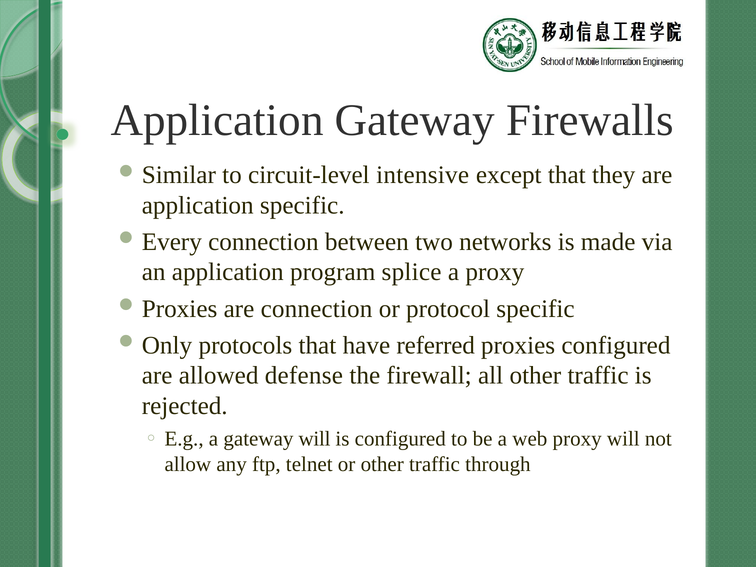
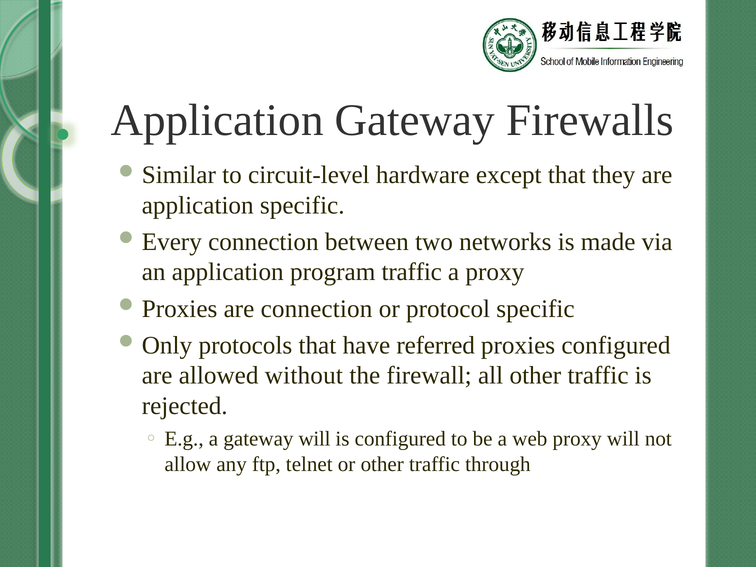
intensive: intensive -> hardware
program splice: splice -> traffic
defense: defense -> without
